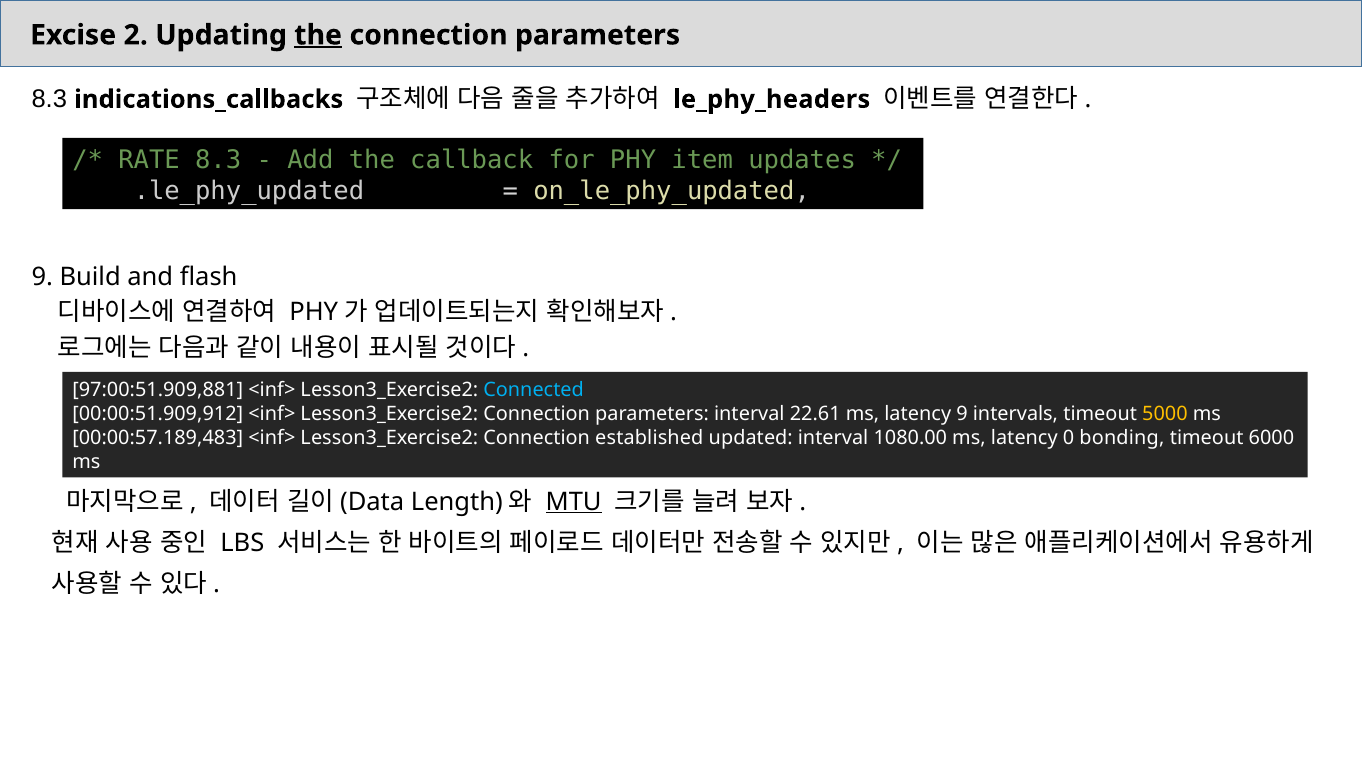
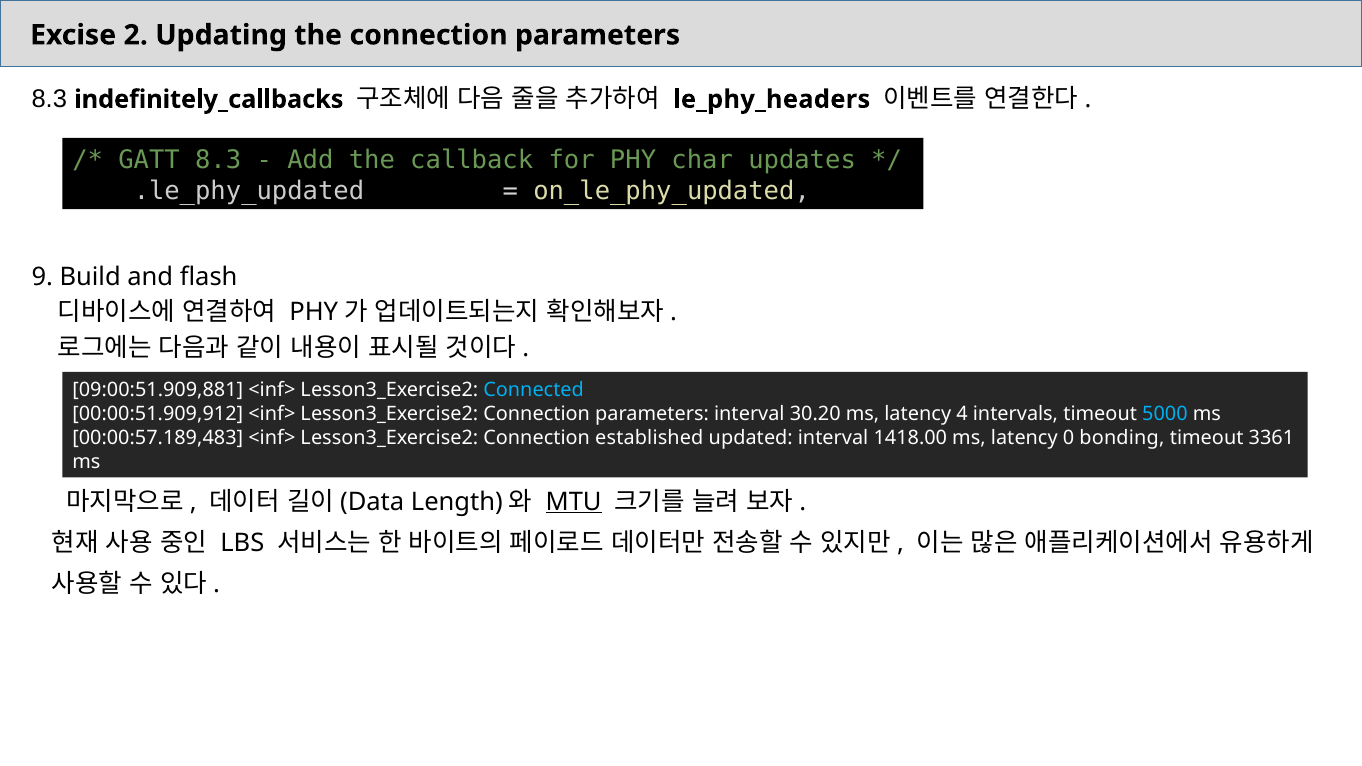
the at (318, 35) underline: present -> none
indications_callbacks: indications_callbacks -> indefinitely_callbacks
RATE: RATE -> GATT
item: item -> char
97:00:51.909,881: 97:00:51.909,881 -> 09:00:51.909,881
22.61: 22.61 -> 30.20
latency 9: 9 -> 4
5000 colour: yellow -> light blue
1080.00: 1080.00 -> 1418.00
6000: 6000 -> 3361
